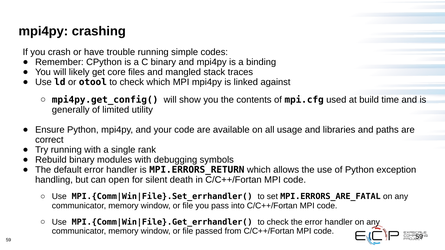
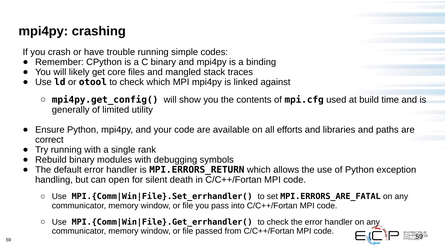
usage: usage -> efforts
